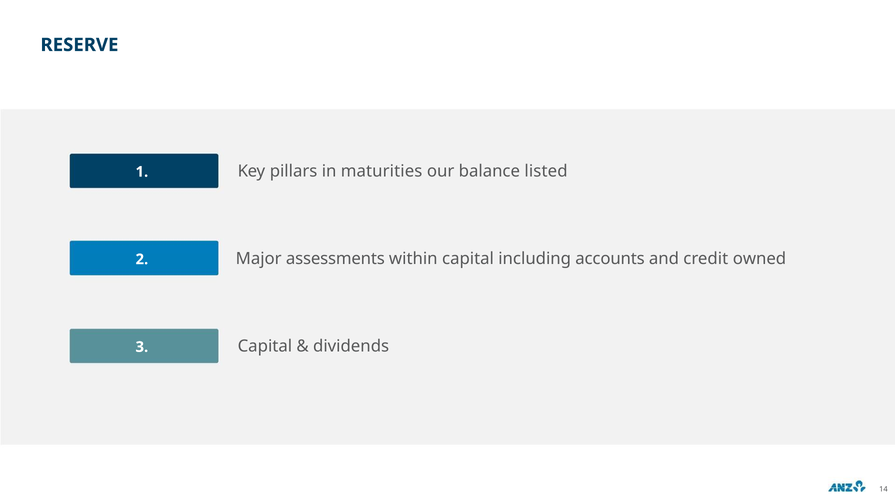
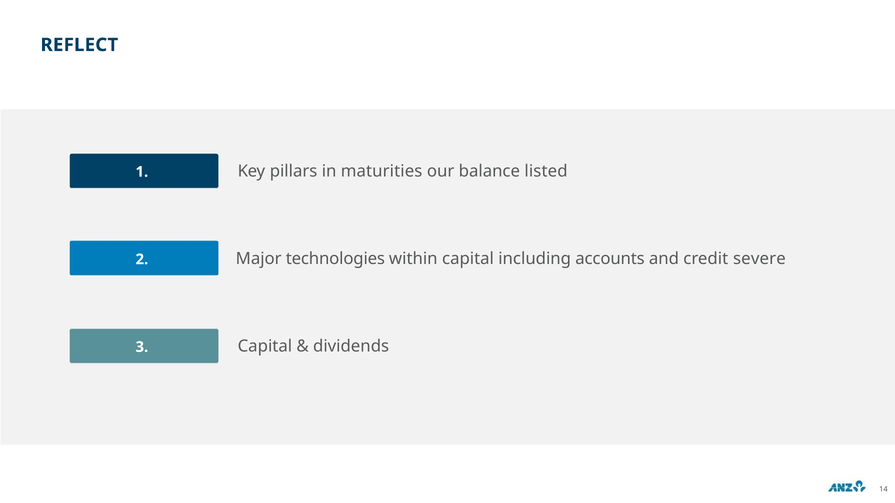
RESERVE: RESERVE -> REFLECT
assessments: assessments -> technologies
owned: owned -> severe
